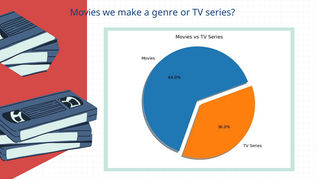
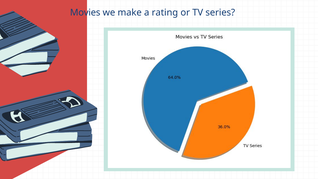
genre: genre -> rating
